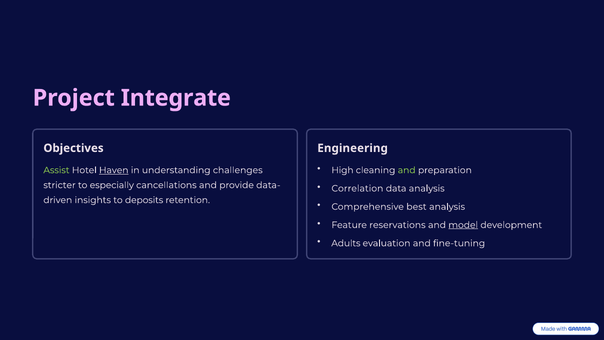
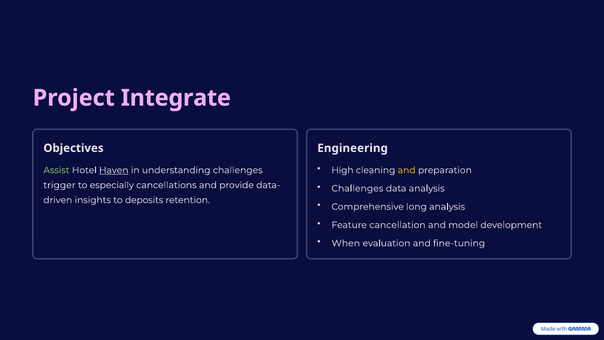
and at (407, 170) colour: light green -> yellow
stricter: stricter -> trigger
Correlation at (357, 188): Correlation -> Challenges
best: best -> long
reservations: reservations -> cancellation
model underline: present -> none
Adults: Adults -> When
